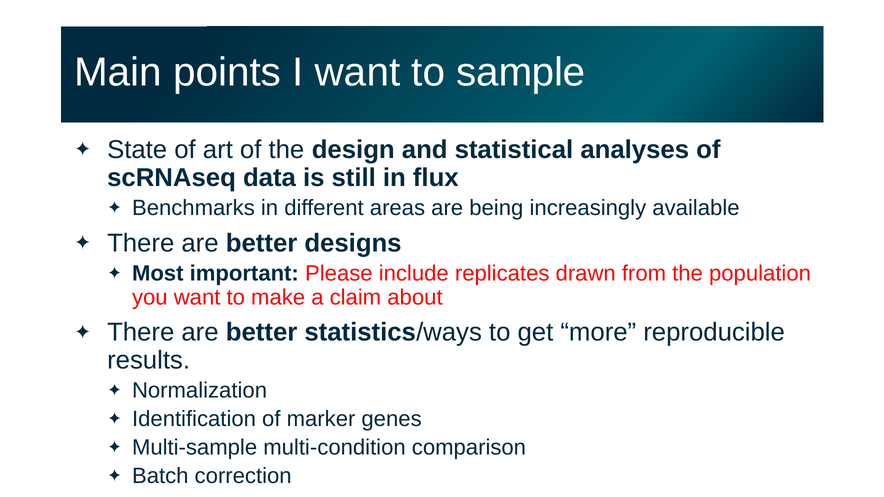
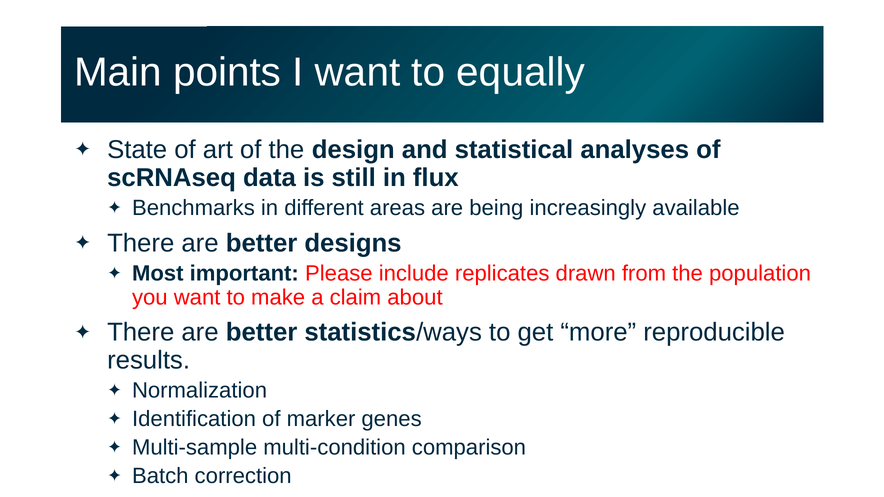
sample: sample -> equally
